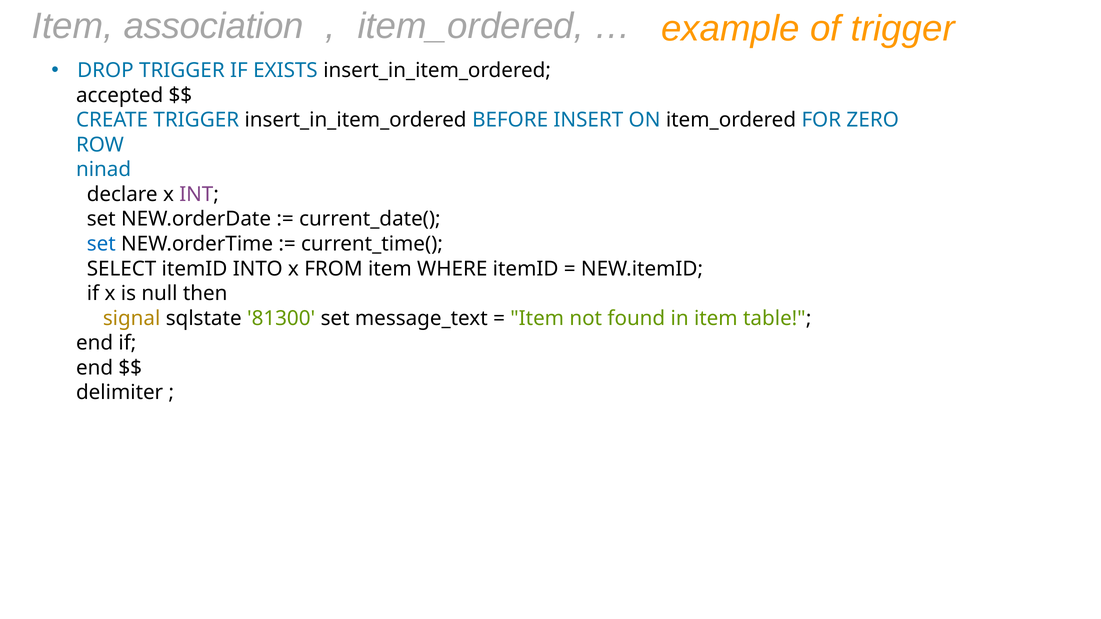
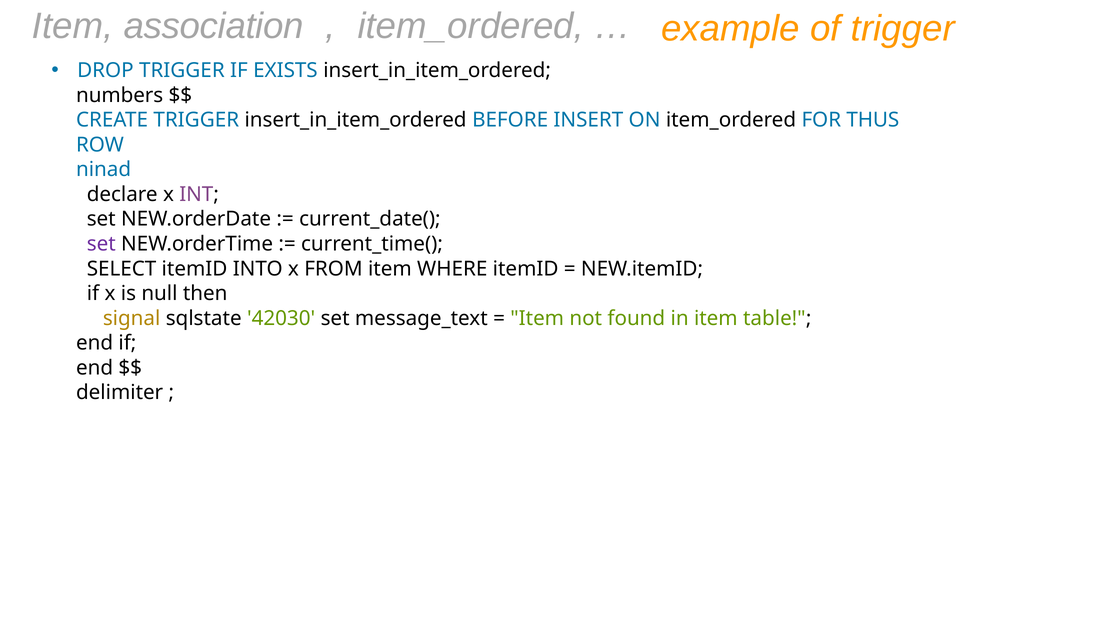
accepted: accepted -> numbers
ZERO: ZERO -> THUS
set at (101, 244) colour: blue -> purple
81300: 81300 -> 42030
